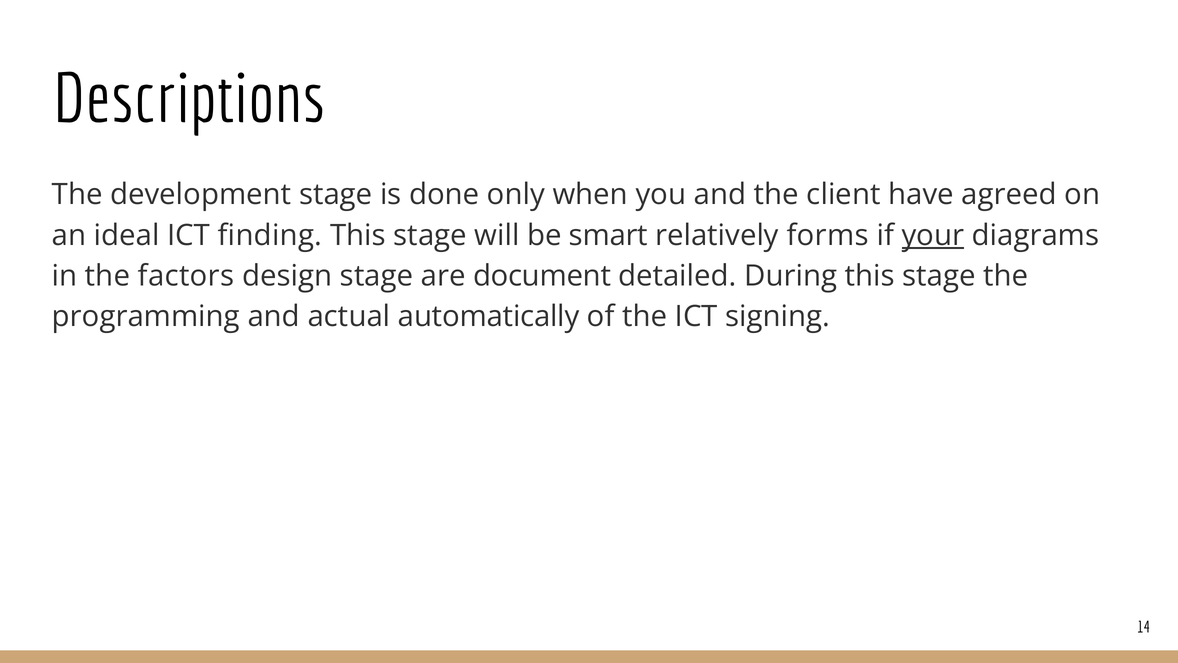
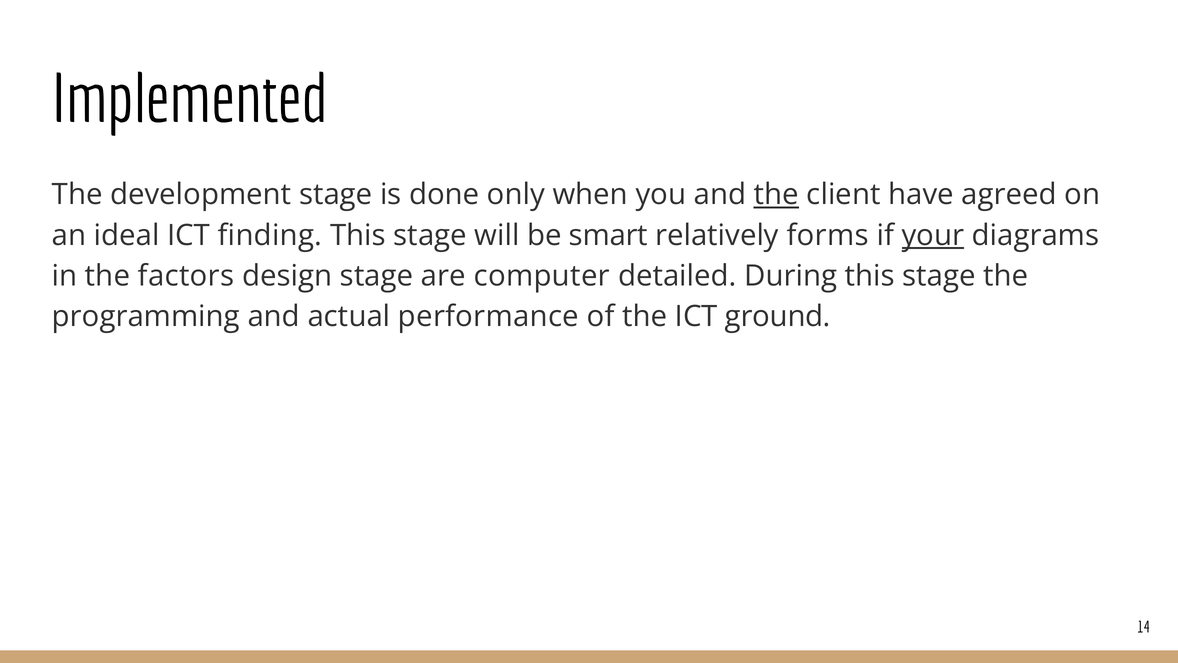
Descriptions: Descriptions -> Implemented
the at (776, 195) underline: none -> present
document: document -> computer
automatically: automatically -> performance
signing: signing -> ground
